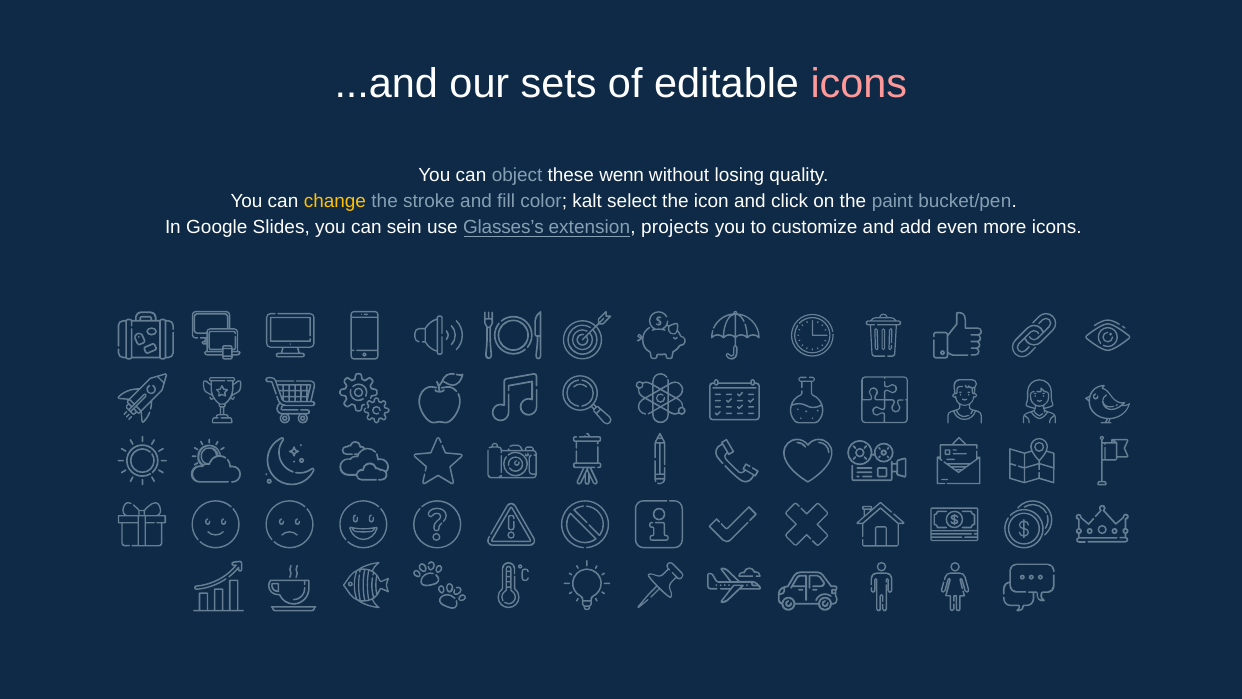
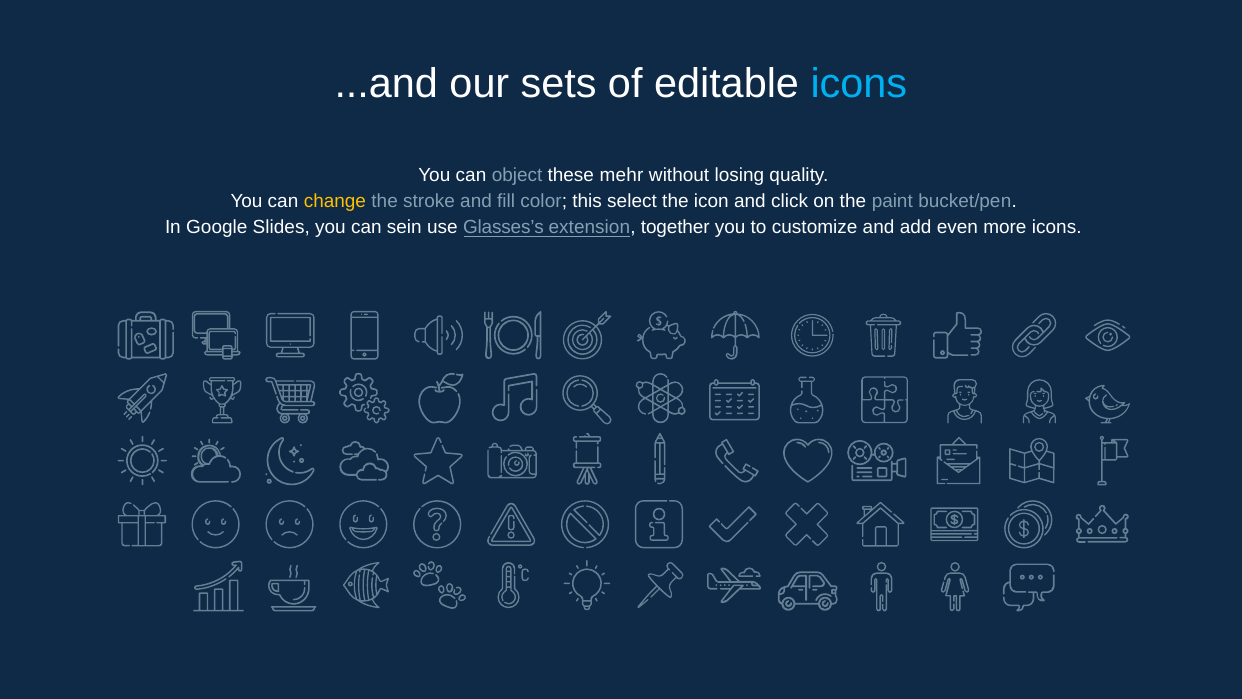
icons at (859, 84) colour: pink -> light blue
wenn: wenn -> mehr
kalt: kalt -> this
projects: projects -> together
